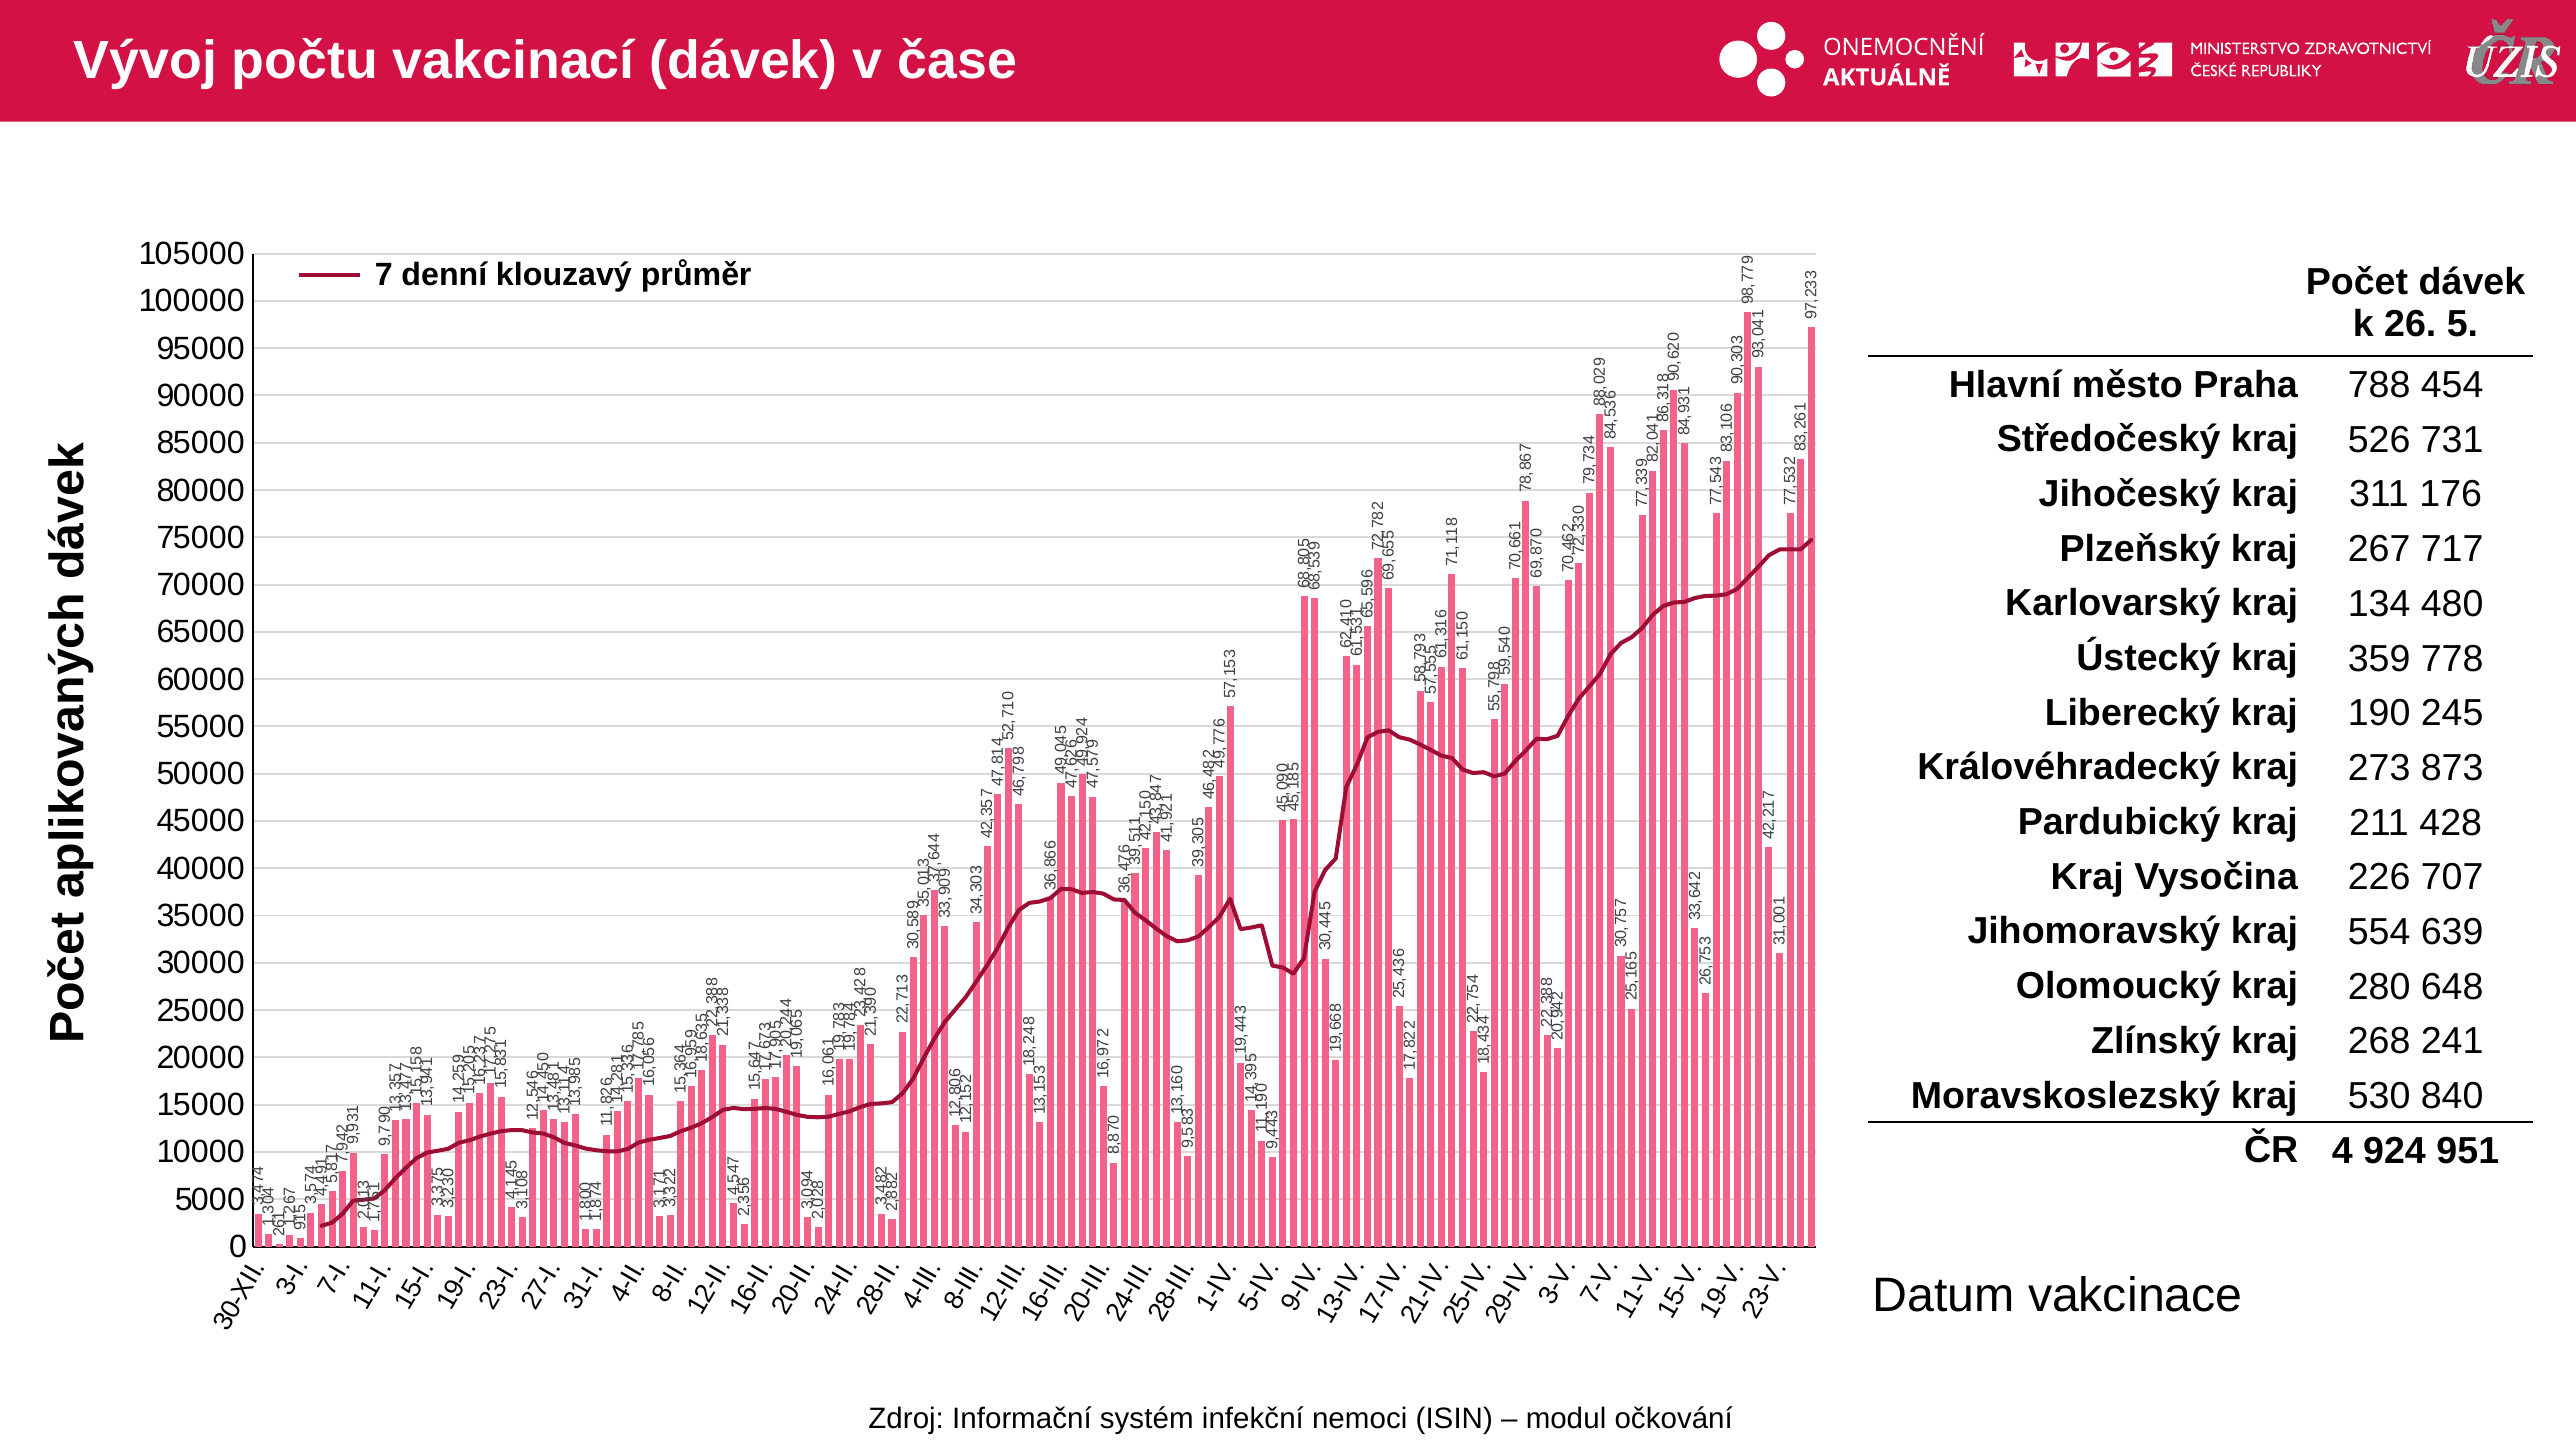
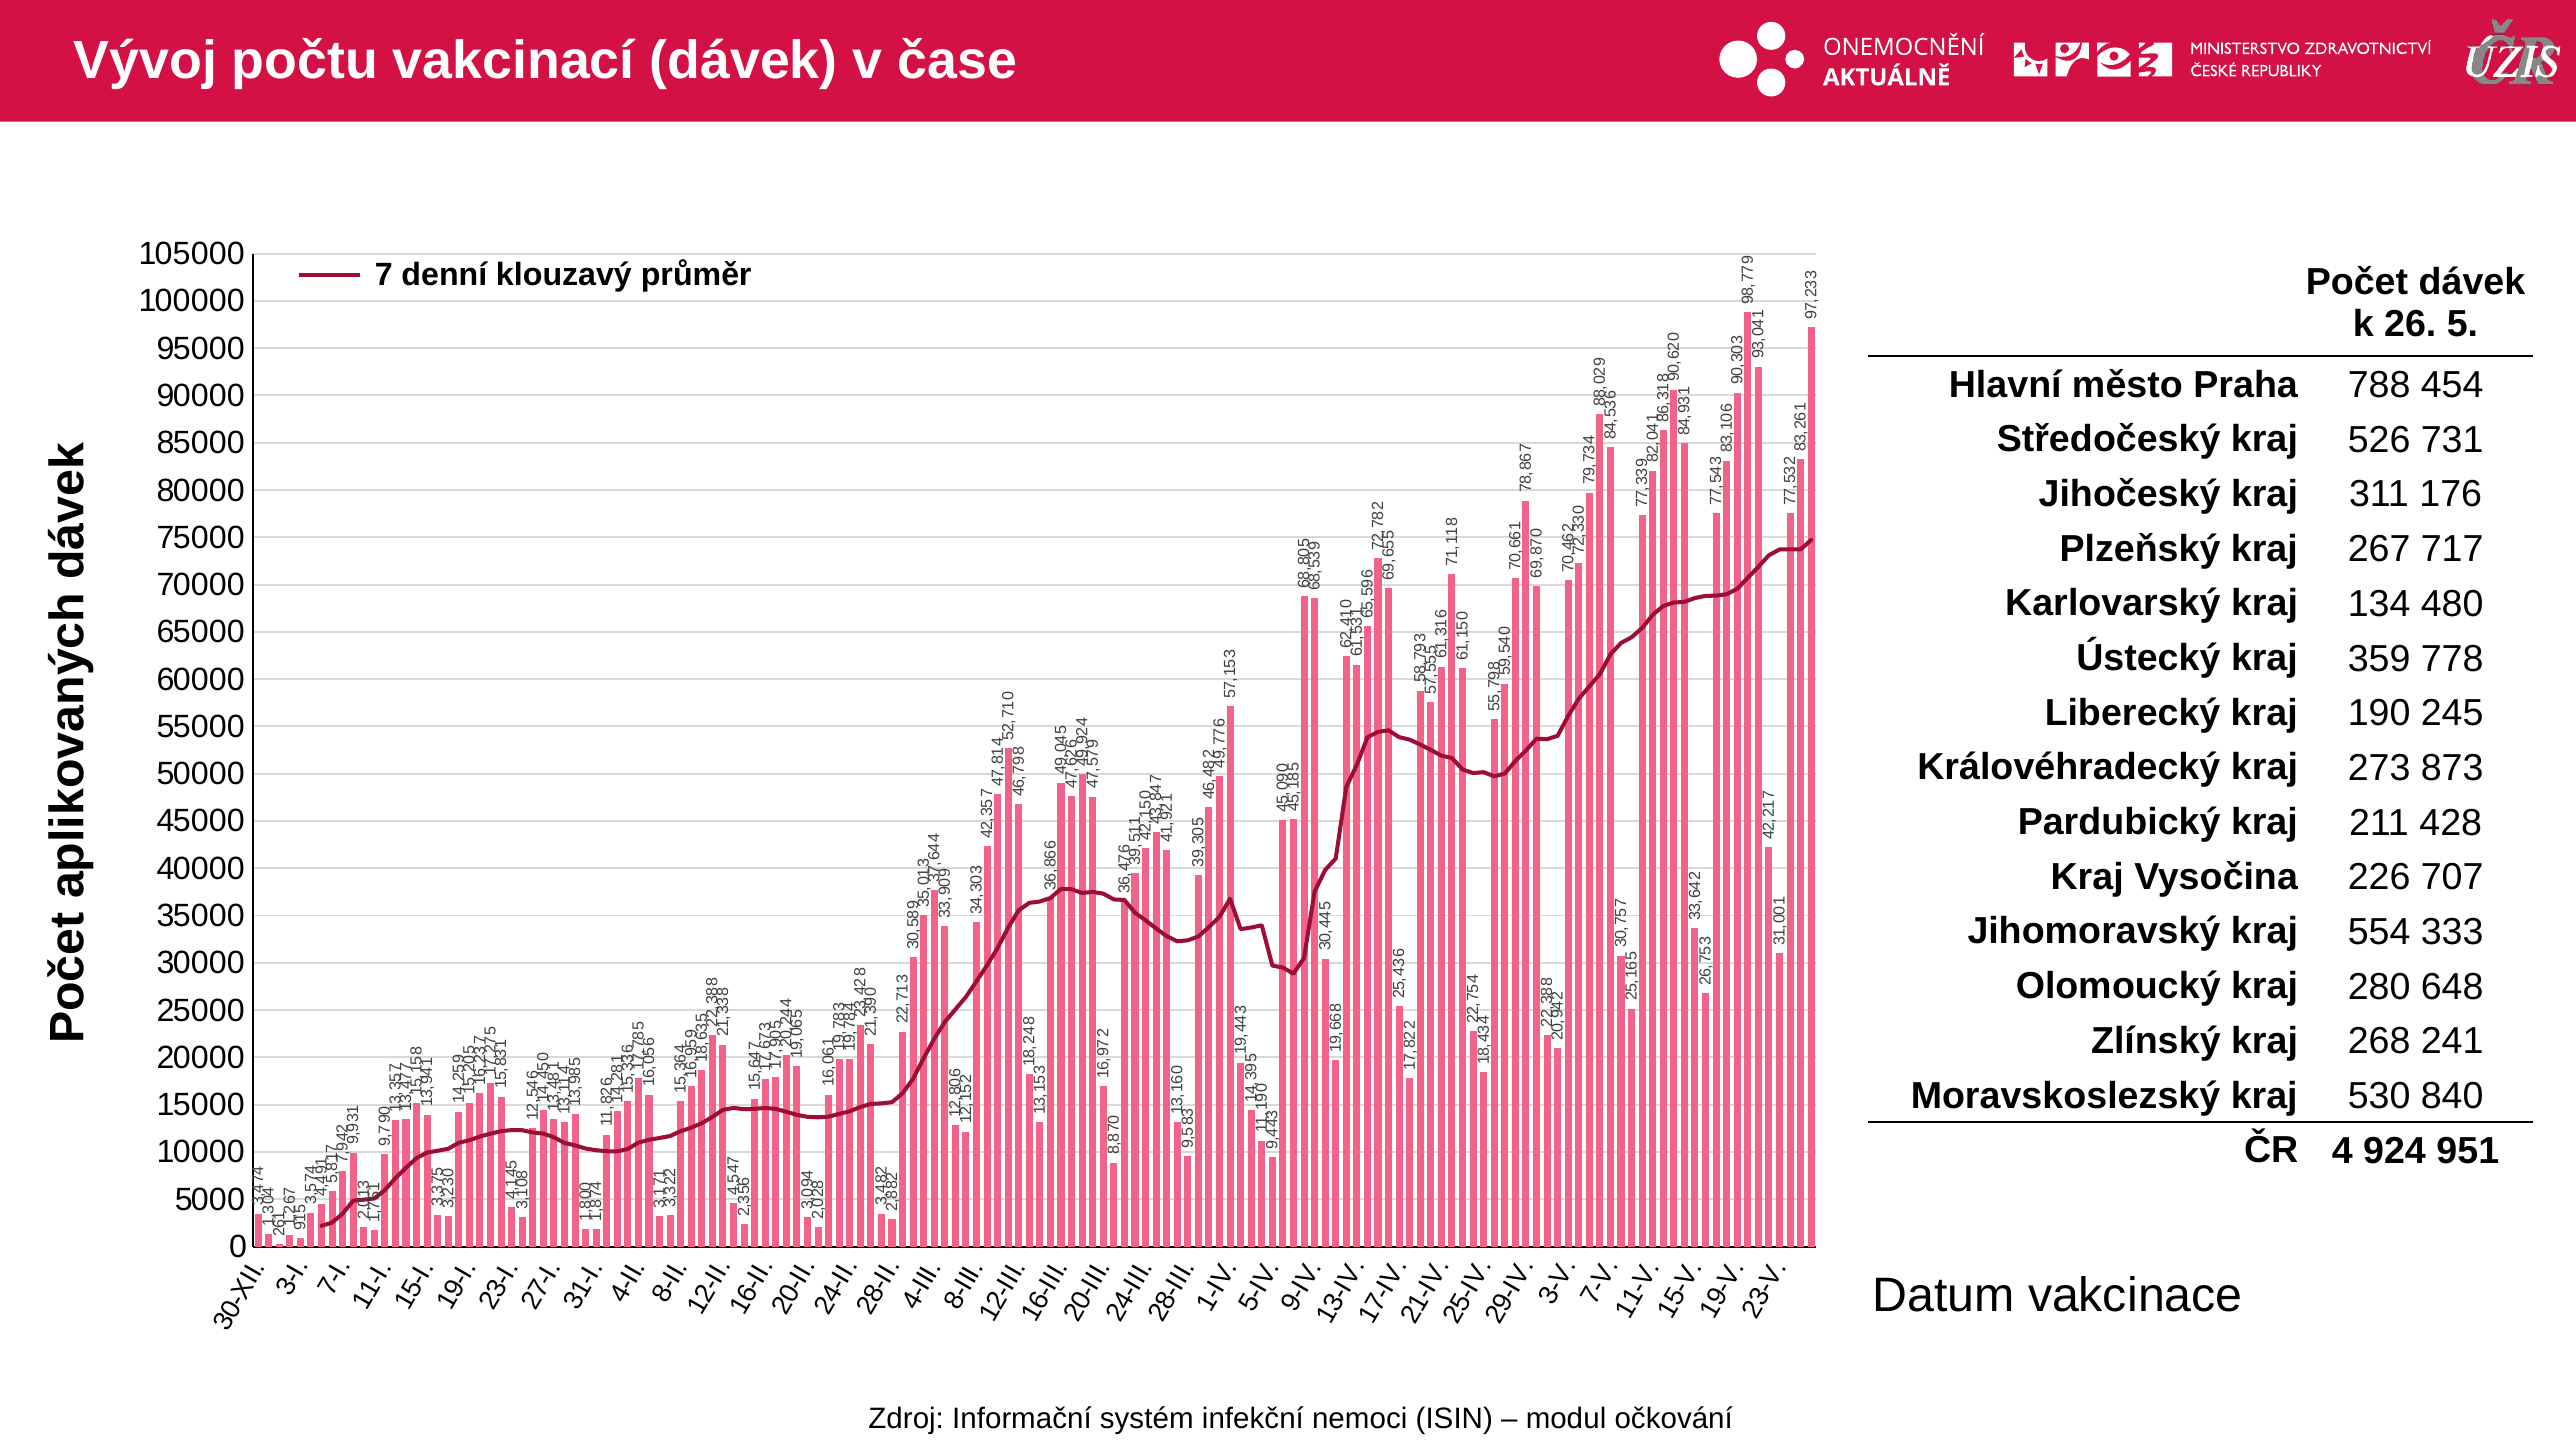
639: 639 -> 333
